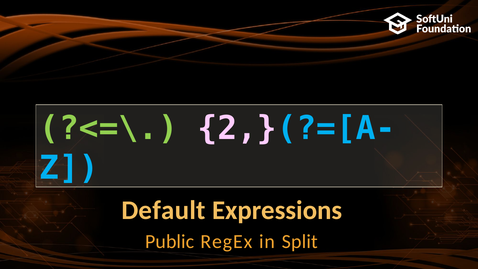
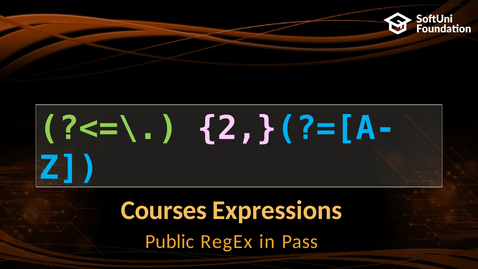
Default: Default -> Courses
Split: Split -> Pass
